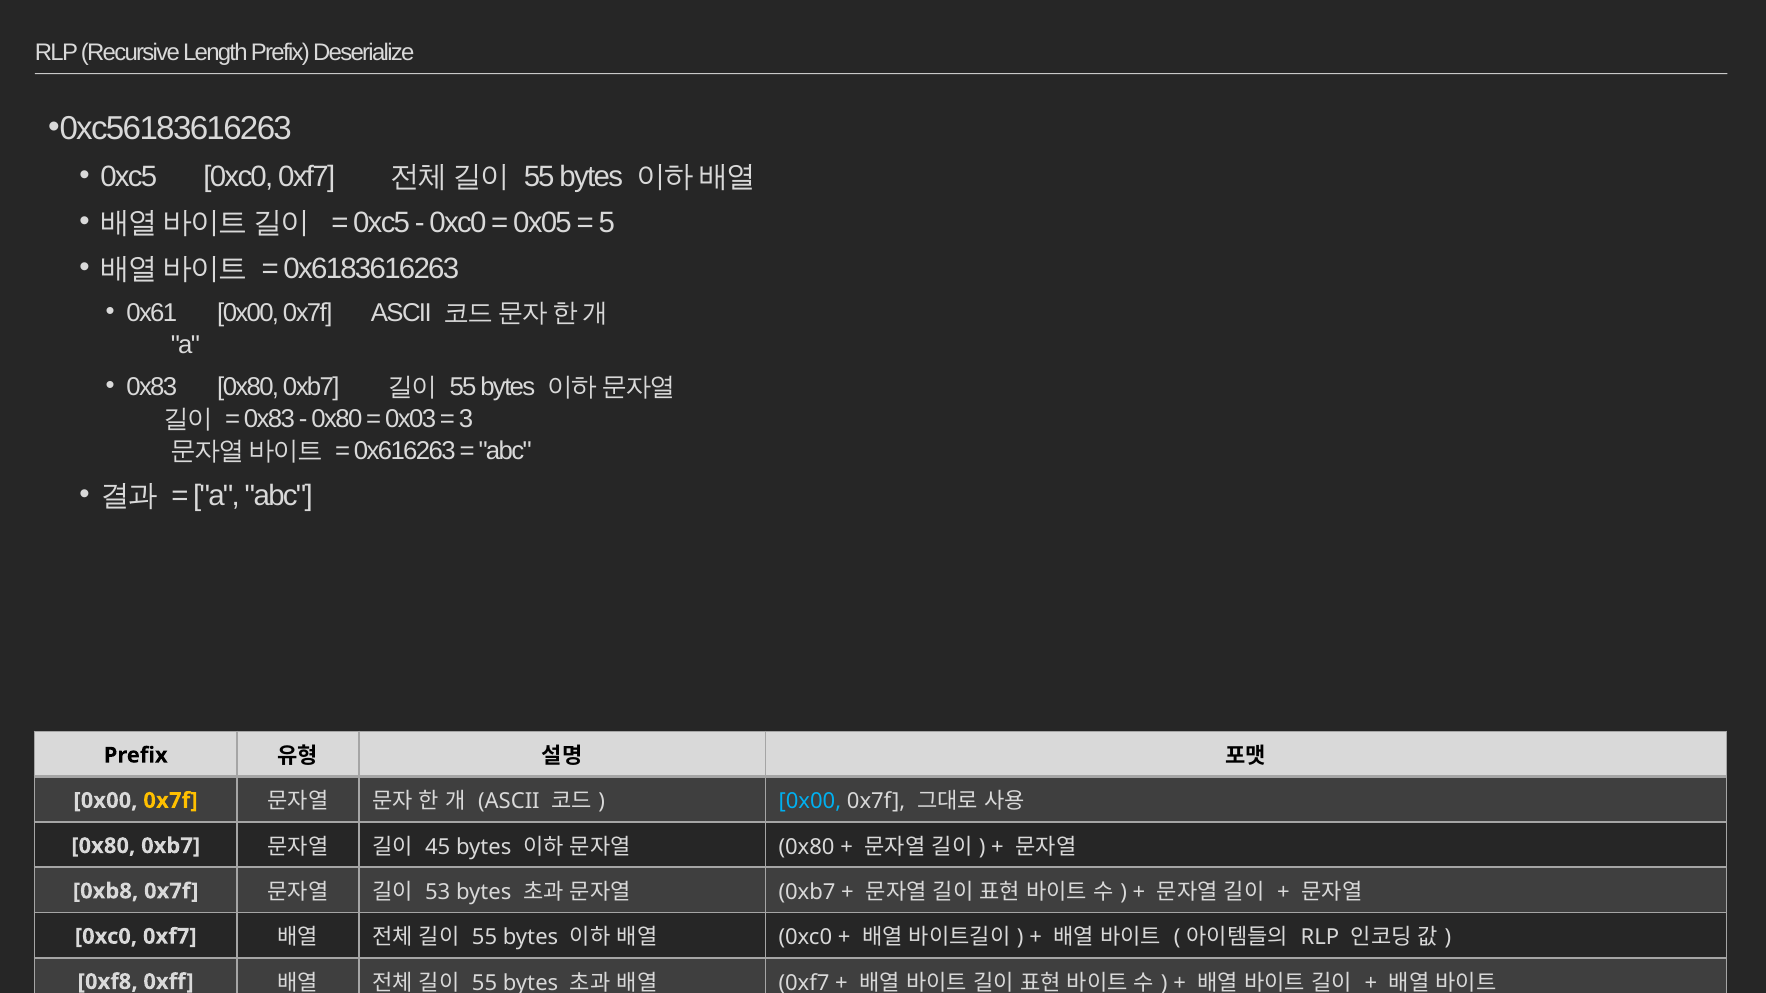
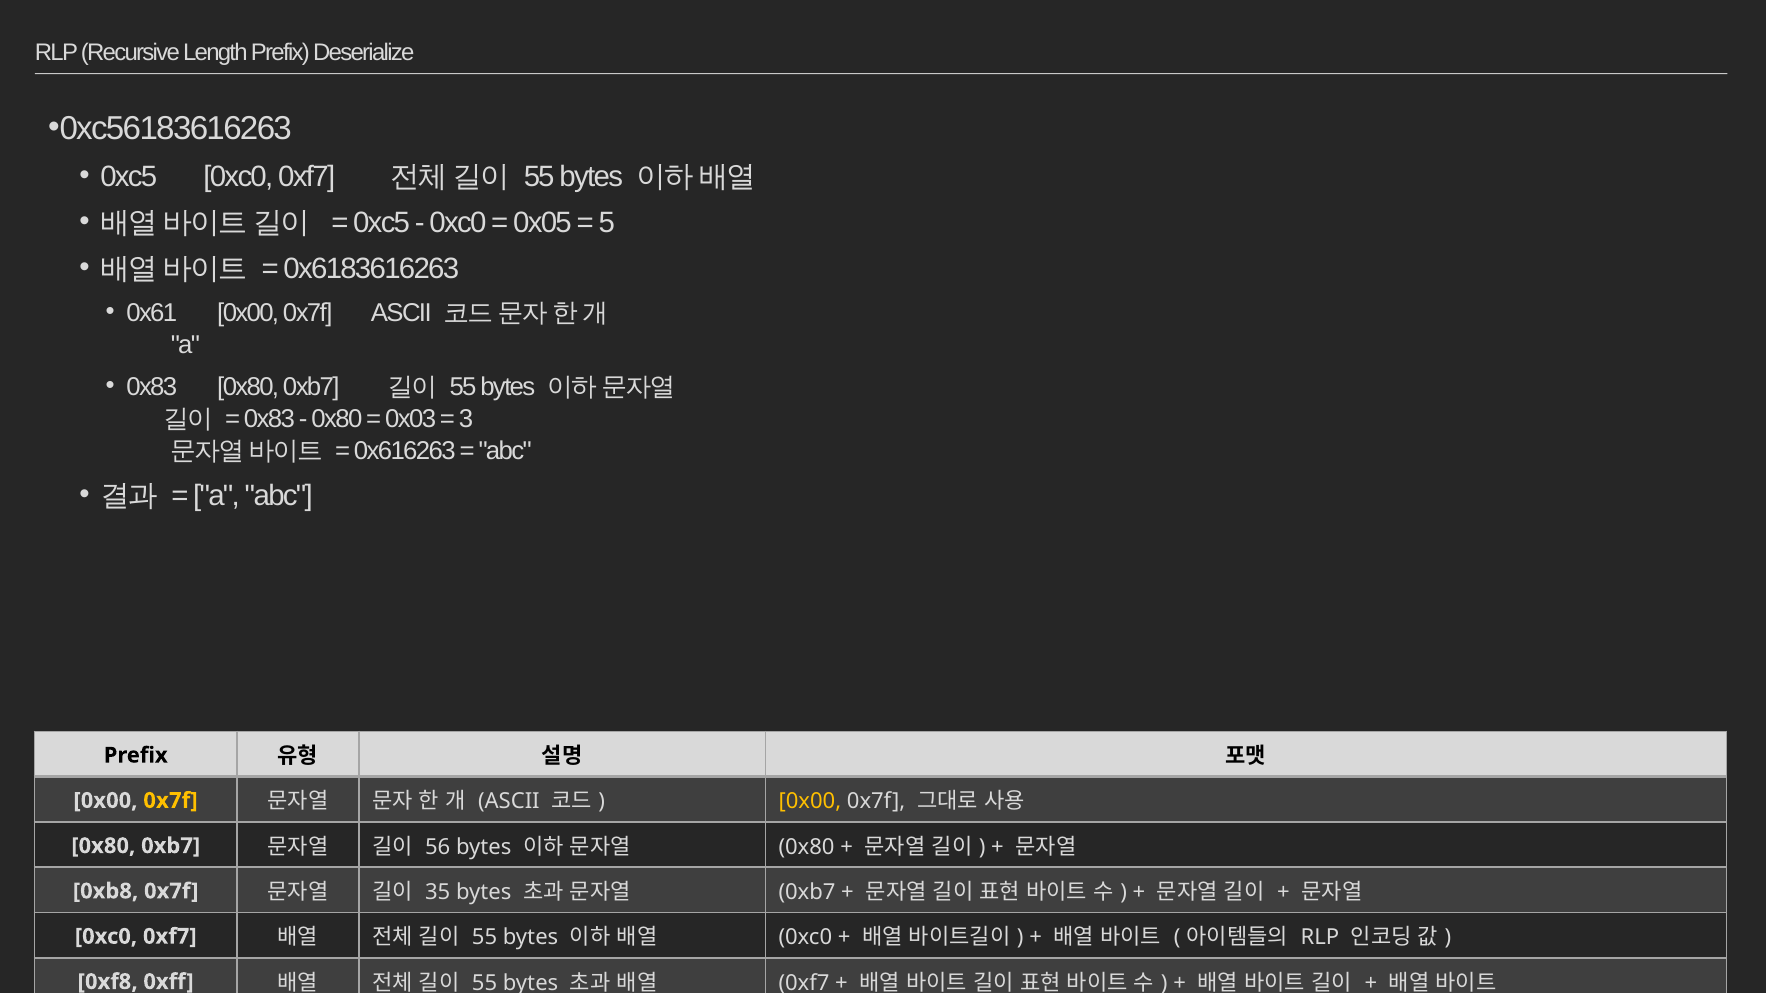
0x00 at (810, 802) colour: light blue -> yellow
45: 45 -> 56
53: 53 -> 35
